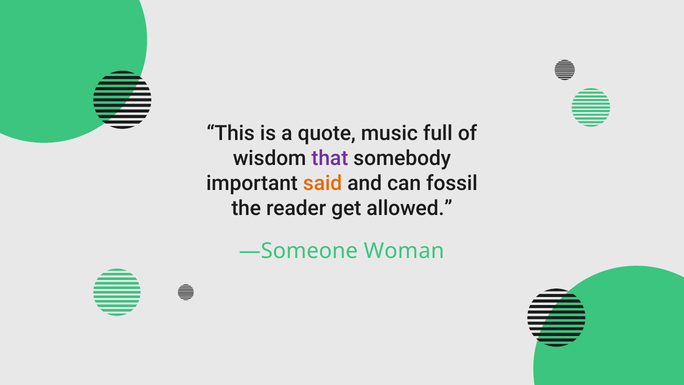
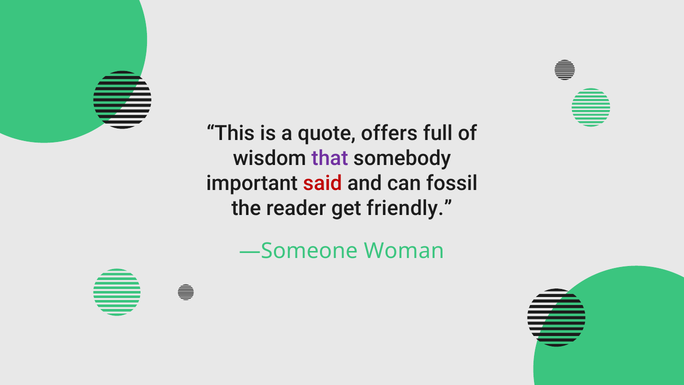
music: music -> offers
said colour: orange -> red
allowed: allowed -> friendly
